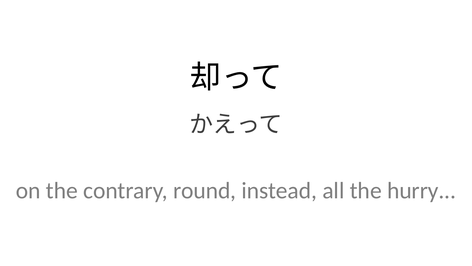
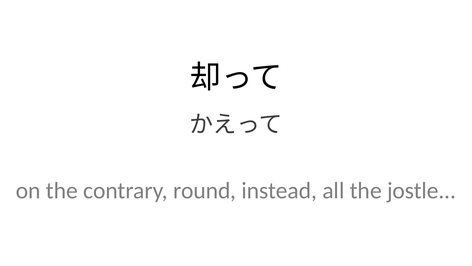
hurry: hurry -> jostle
